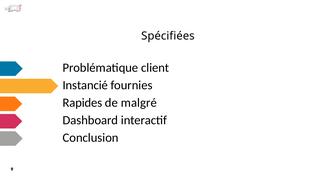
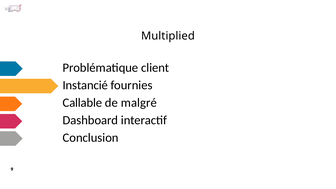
Spécifiées: Spécifiées -> Multiplied
Rapides: Rapides -> Callable
